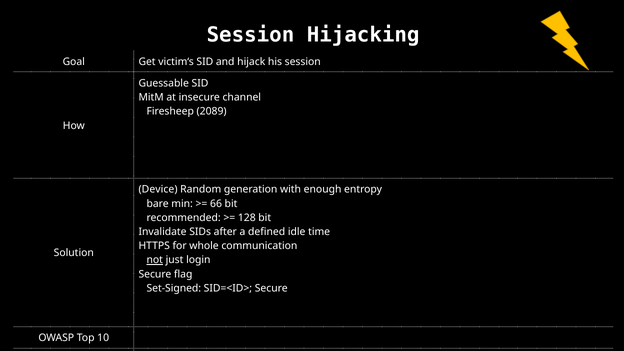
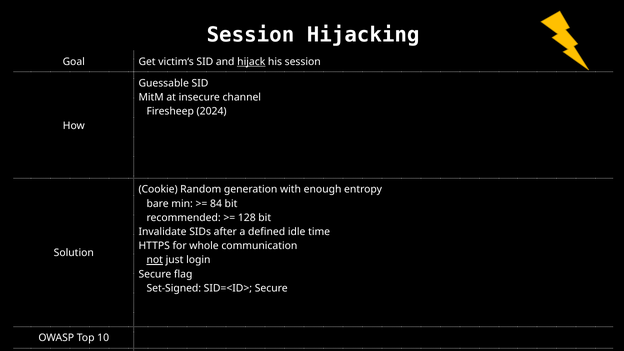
hijack underline: none -> present
2089: 2089 -> 2024
Device: Device -> Cookie
66: 66 -> 84
